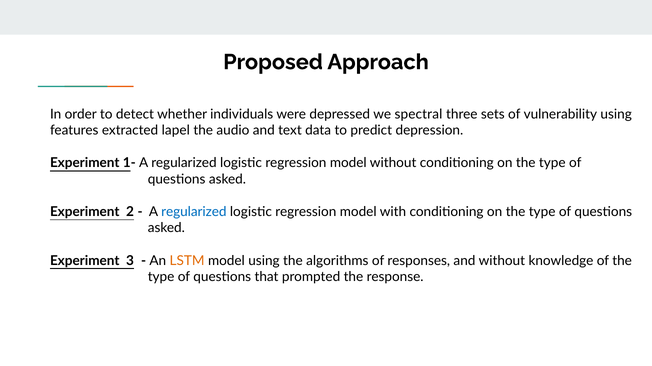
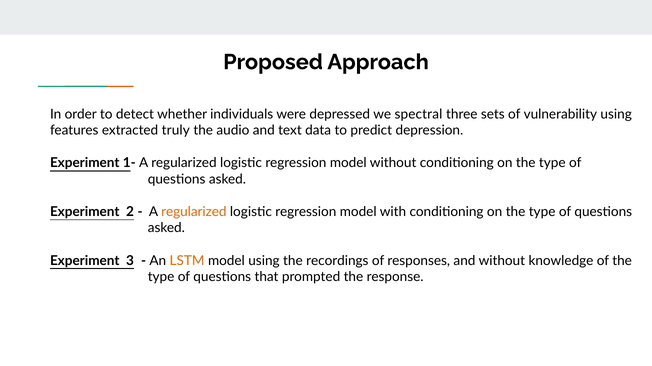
lapel: lapel -> truly
regularized at (194, 212) colour: blue -> orange
algorithms: algorithms -> recordings
